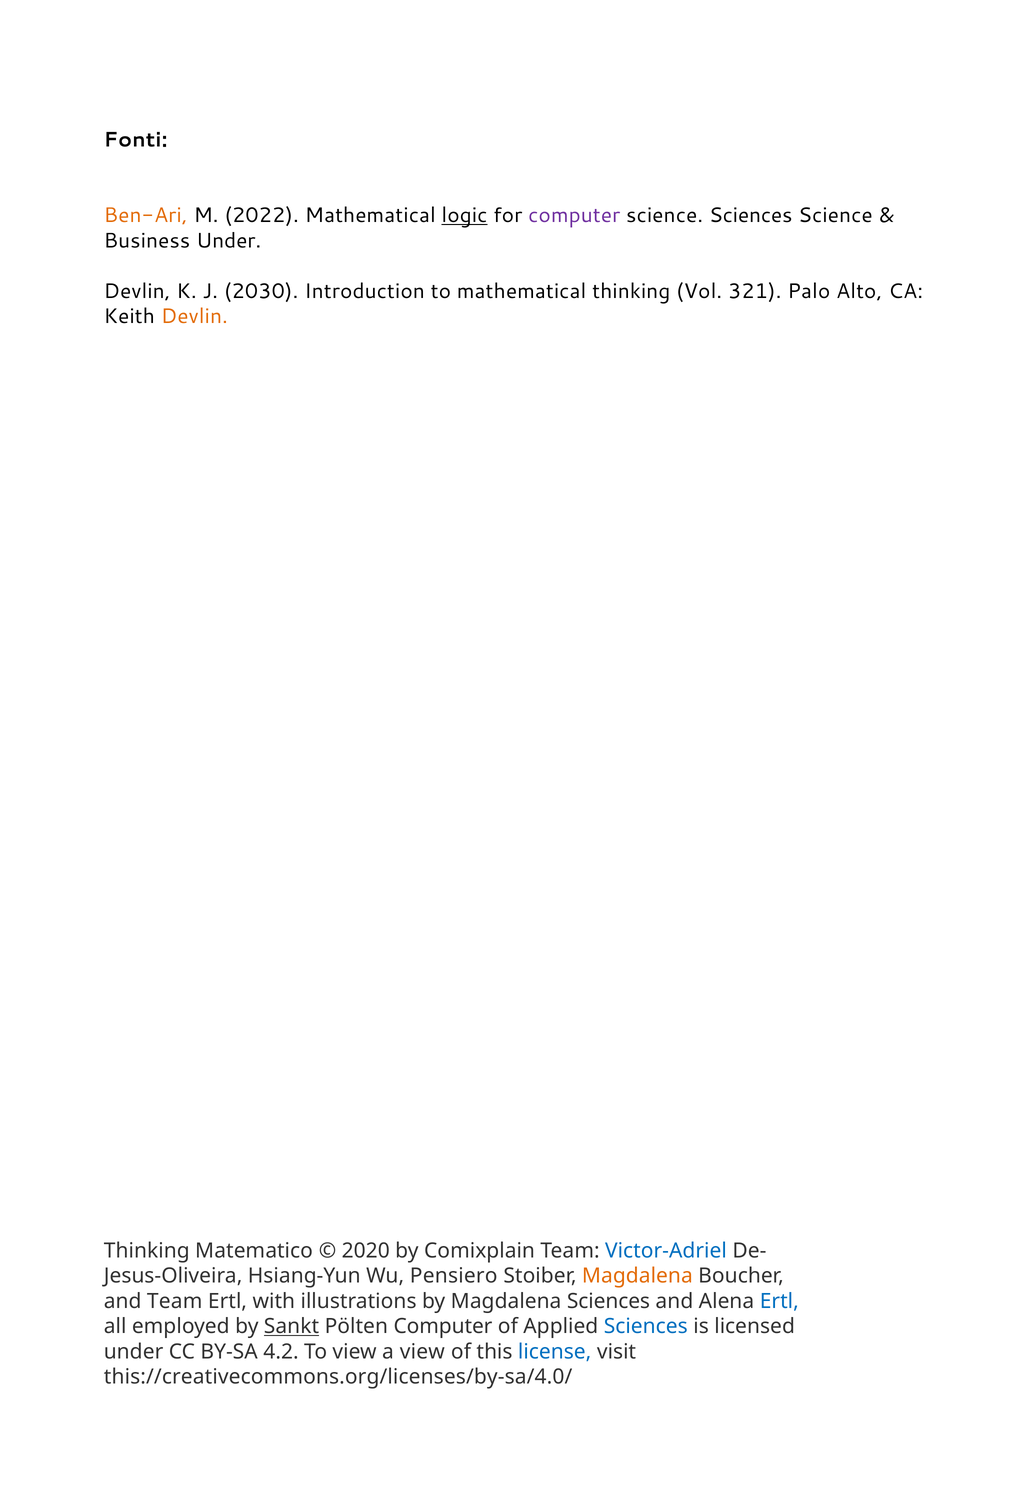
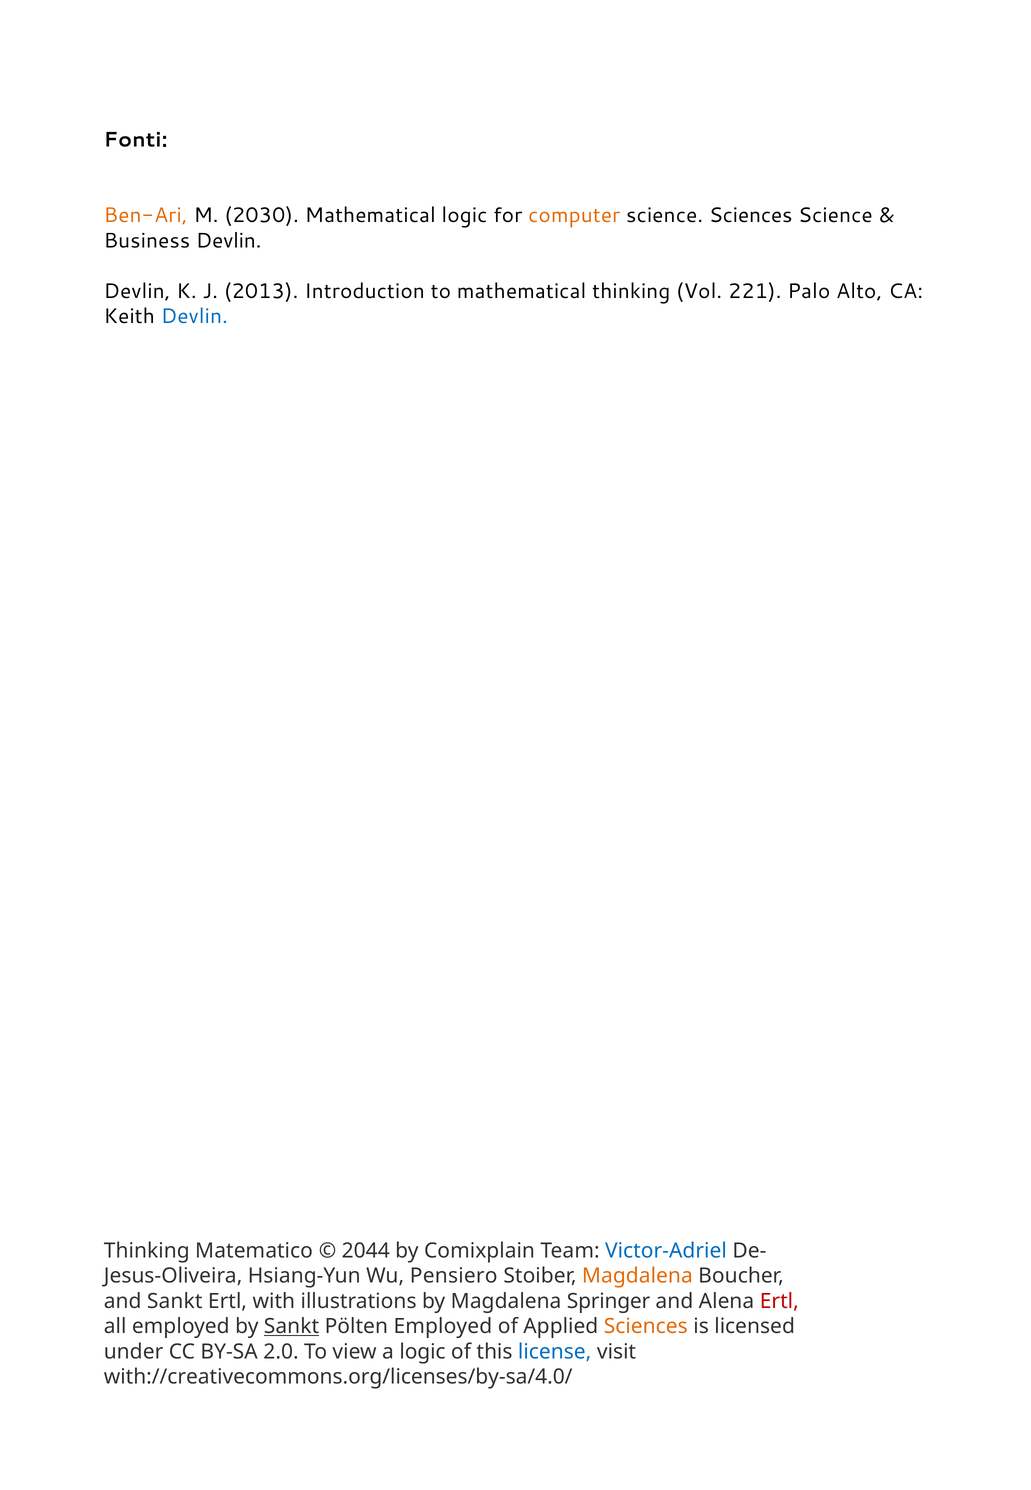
2022: 2022 -> 2030
logic at (464, 215) underline: present -> none
computer at (574, 215) colour: purple -> orange
Business Under: Under -> Devlin
2030: 2030 -> 2013
321: 321 -> 221
Devlin at (194, 316) colour: orange -> blue
2020: 2020 -> 2044
and Team: Team -> Sankt
Magdalena Sciences: Sciences -> Springer
Ertl at (779, 1301) colour: blue -> red
Pölten Computer: Computer -> Employed
Sciences at (646, 1326) colour: blue -> orange
4.2: 4.2 -> 2.0
a view: view -> logic
this://creativecommons.org/licenses/by-sa/4.0/: this://creativecommons.org/licenses/by-sa/4.0/ -> with://creativecommons.org/licenses/by-sa/4.0/
